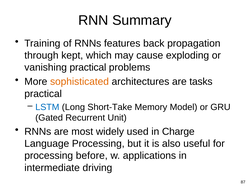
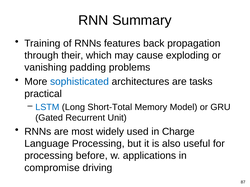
kept: kept -> their
vanishing practical: practical -> padding
sophisticated colour: orange -> blue
Short-Take: Short-Take -> Short-Total
intermediate: intermediate -> compromise
